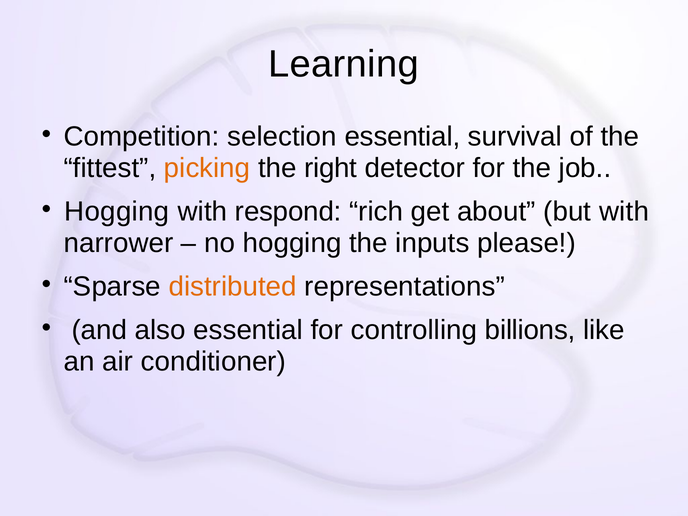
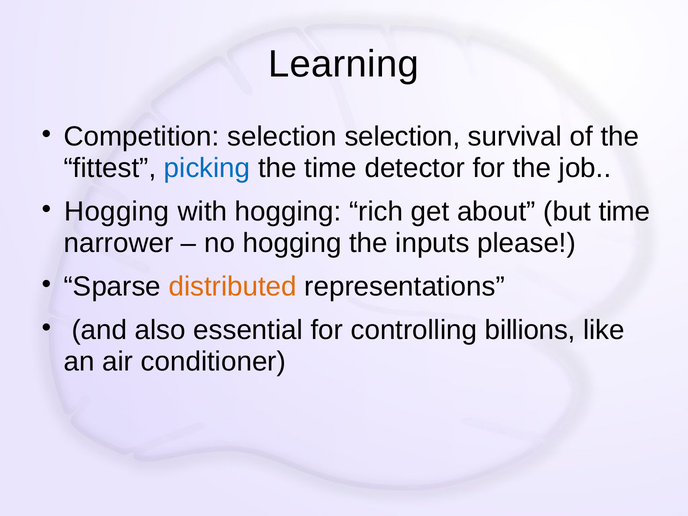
selection essential: essential -> selection
picking colour: orange -> blue
the right: right -> time
with respond: respond -> hogging
but with: with -> time
